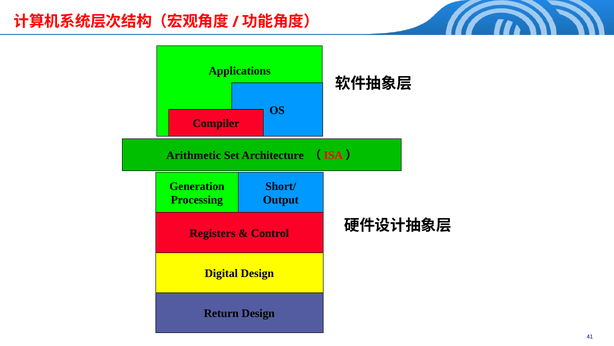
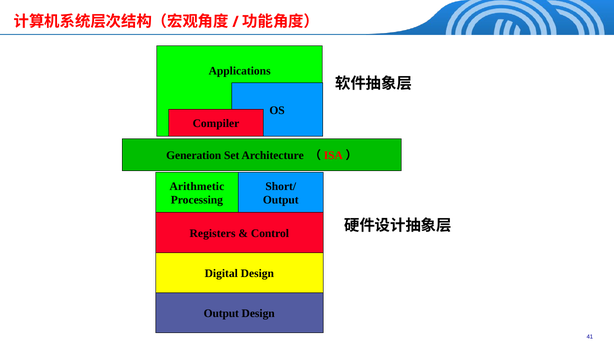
Arithmetic: Arithmetic -> Generation
Generation: Generation -> Arithmetic
Return at (221, 313): Return -> Output
